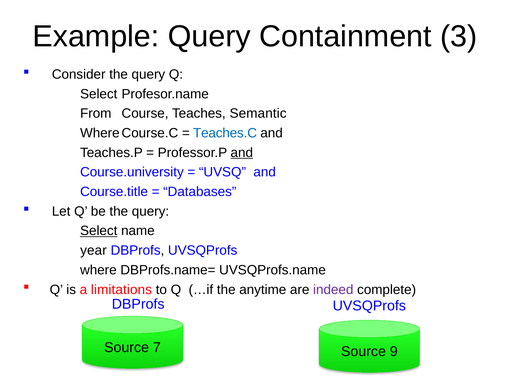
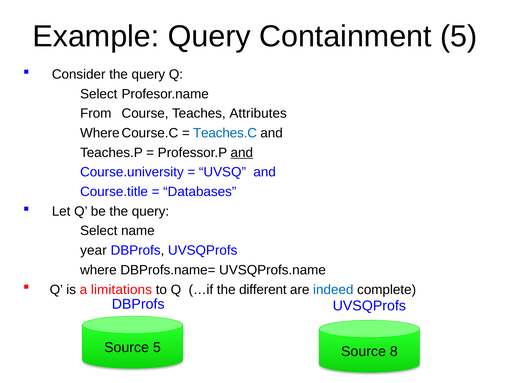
Containment 3: 3 -> 5
Semantic: Semantic -> Attributes
Select at (99, 231) underline: present -> none
anytime: anytime -> different
indeed colour: purple -> blue
Source 7: 7 -> 5
9: 9 -> 8
